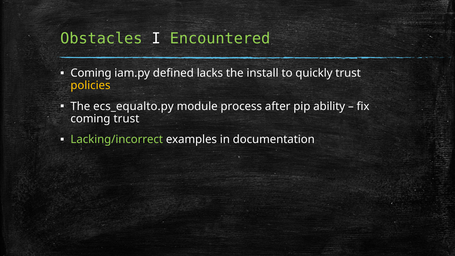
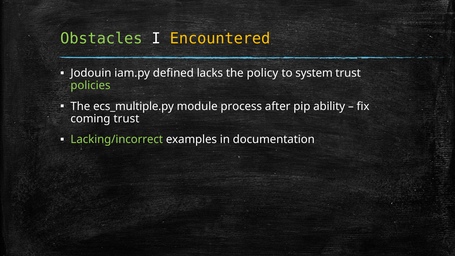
Encountered colour: light green -> yellow
Coming at (91, 73): Coming -> Jodouin
install: install -> policy
quickly: quickly -> system
policies colour: yellow -> light green
ecs_equalto.py: ecs_equalto.py -> ecs_multiple.py
